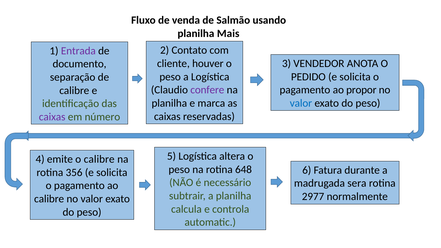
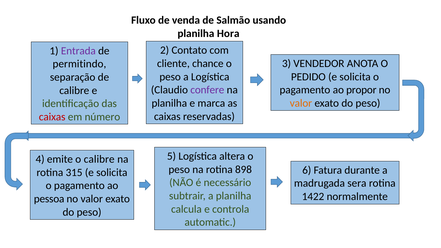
Mais: Mais -> Hora
houver: houver -> chance
documento: documento -> permitindo
valor at (301, 103) colour: blue -> orange
caixas at (52, 117) colour: purple -> red
648: 648 -> 898
356: 356 -> 315
2977: 2977 -> 1422
calibre at (49, 199): calibre -> pessoa
